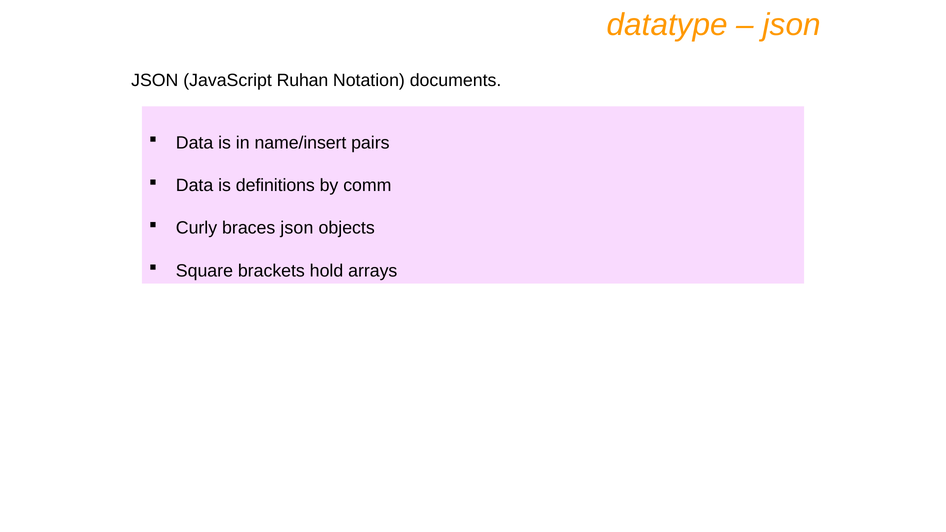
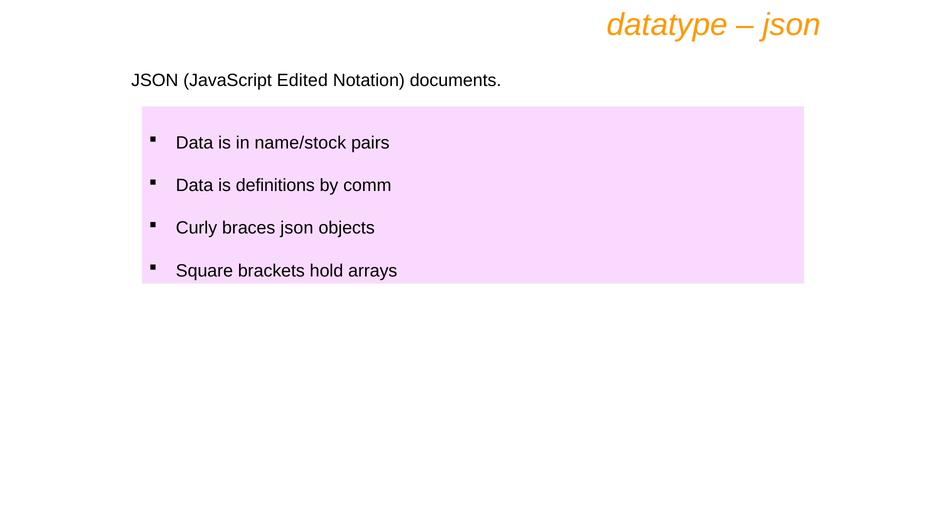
Ruhan: Ruhan -> Edited
name/insert: name/insert -> name/stock
